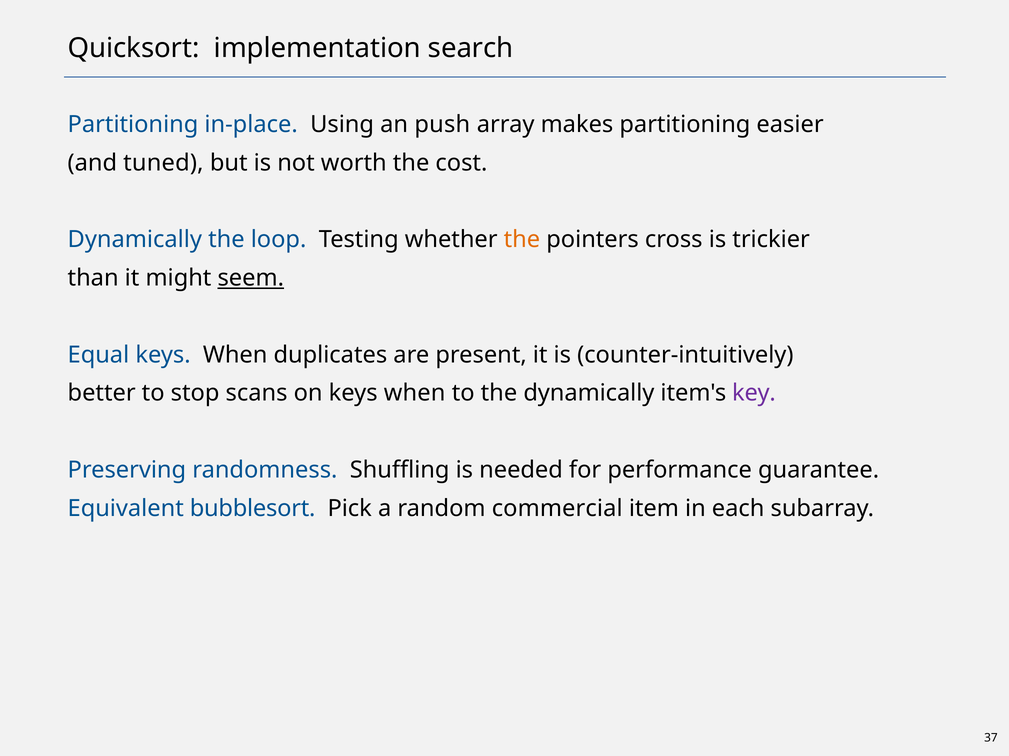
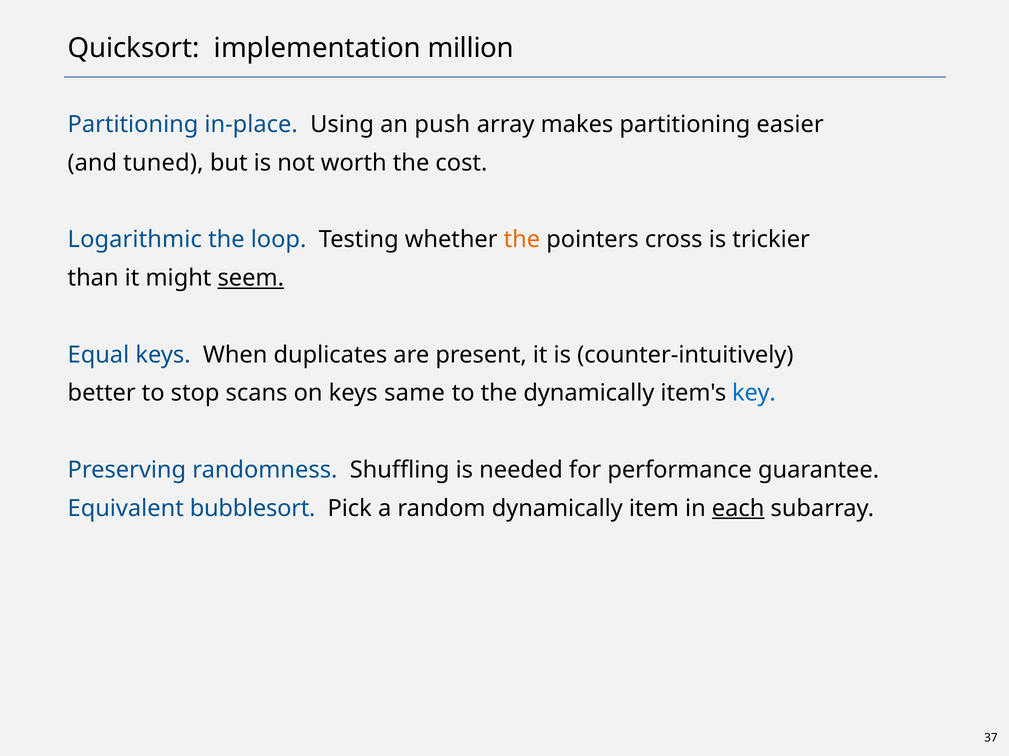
search: search -> million
Dynamically at (135, 240): Dynamically -> Logarithmic
on keys when: when -> same
key colour: purple -> blue
random commercial: commercial -> dynamically
each underline: none -> present
